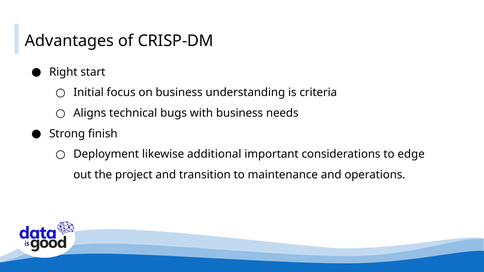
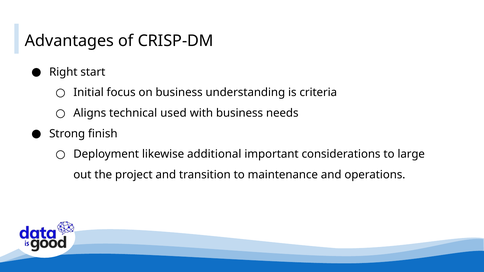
bugs: bugs -> used
edge: edge -> large
